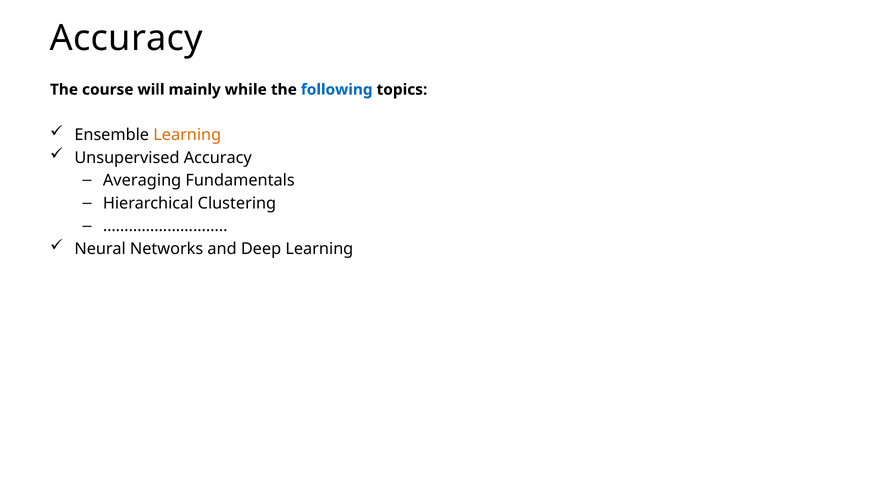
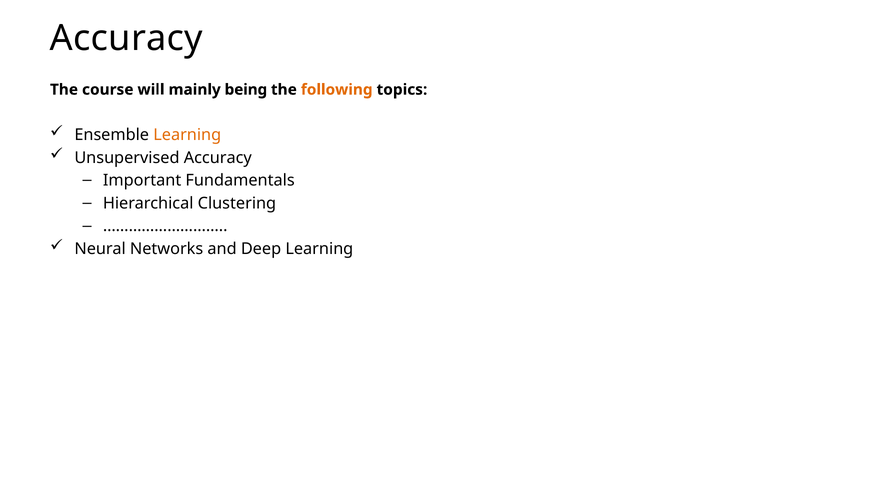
while: while -> being
following colour: blue -> orange
Averaging: Averaging -> Important
